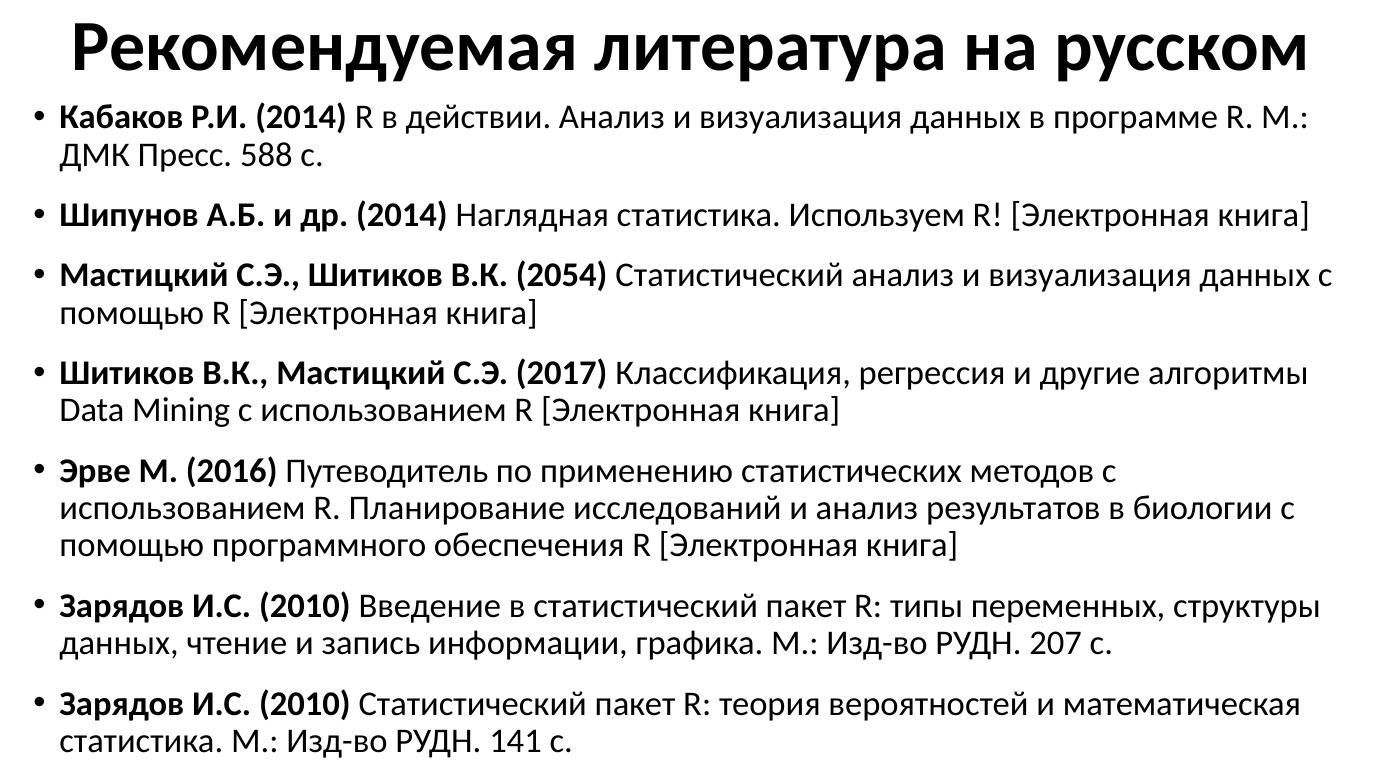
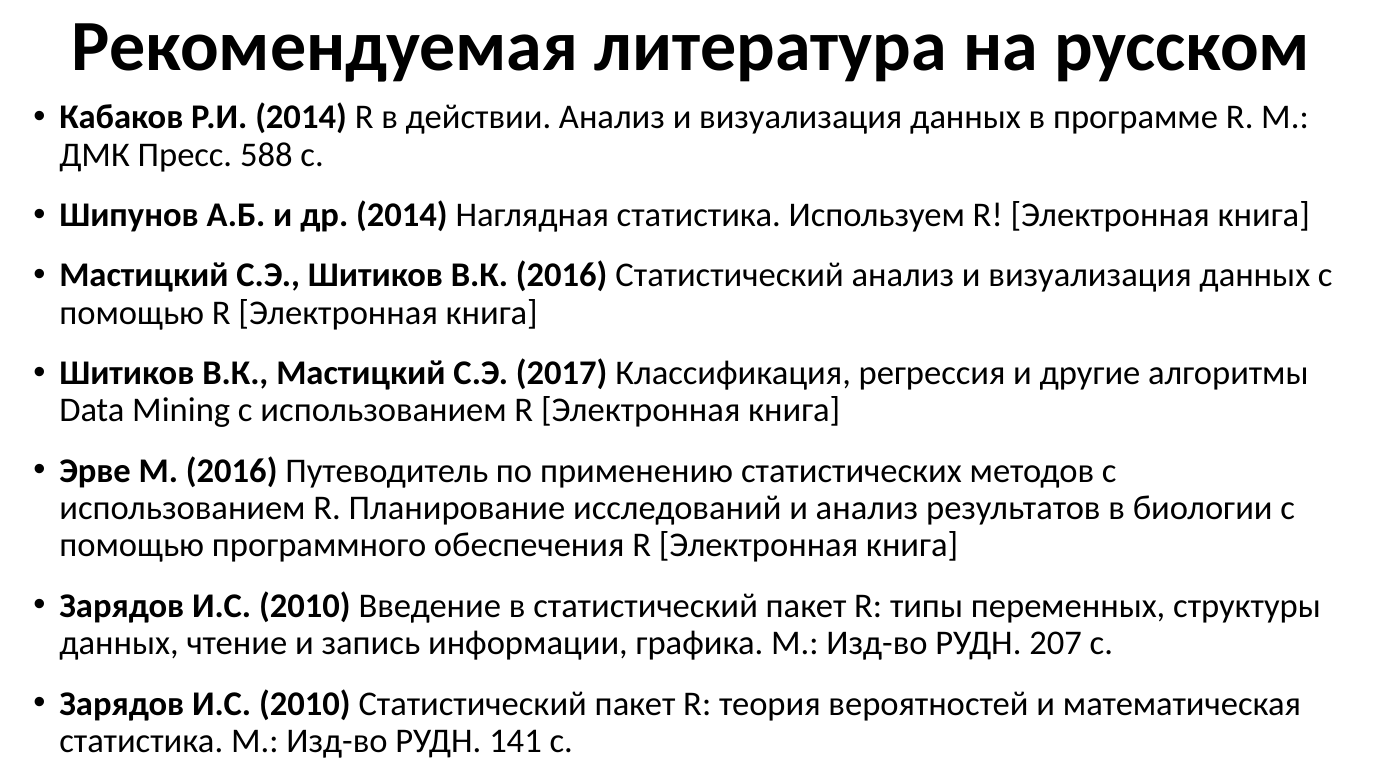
В.К 2054: 2054 -> 2016
